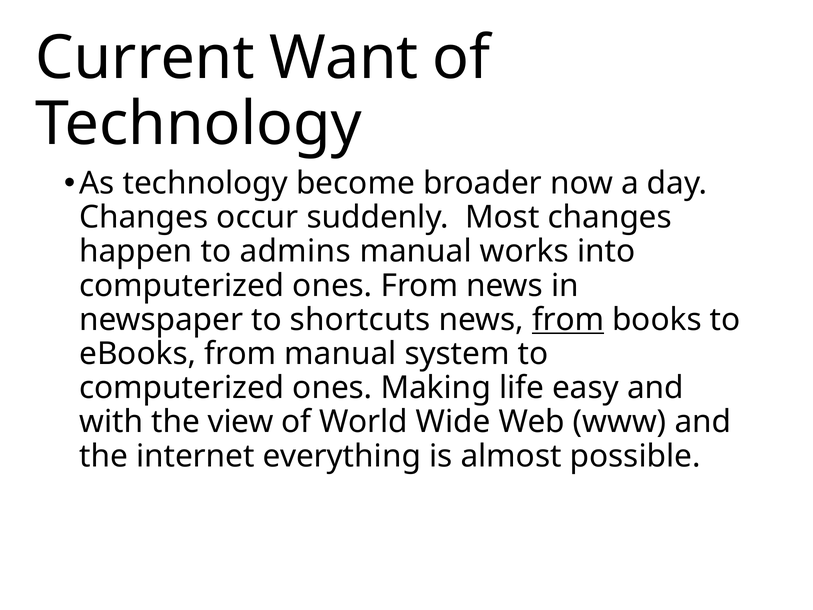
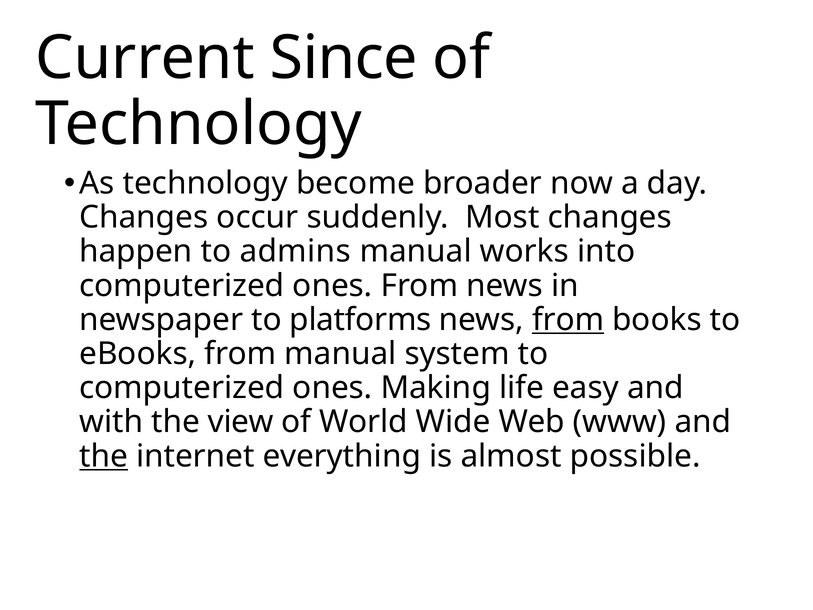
Want: Want -> Since
shortcuts: shortcuts -> platforms
the at (104, 456) underline: none -> present
